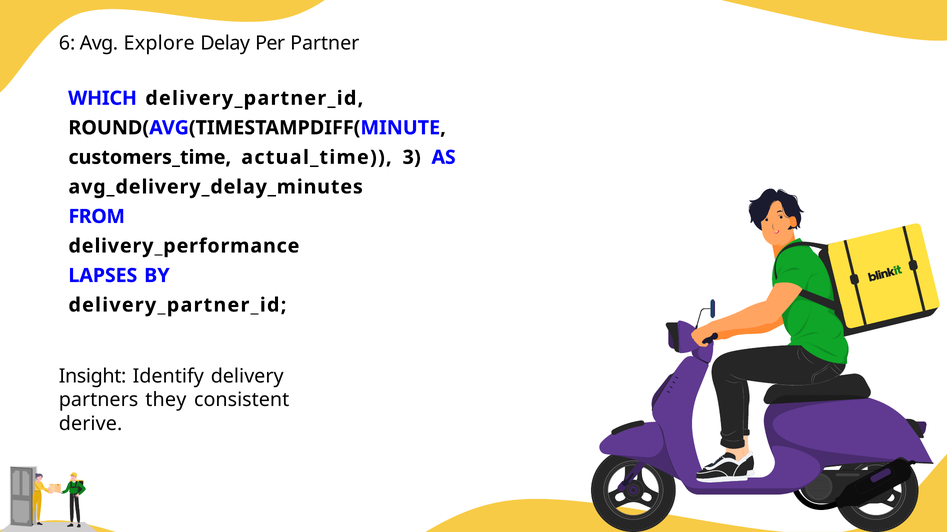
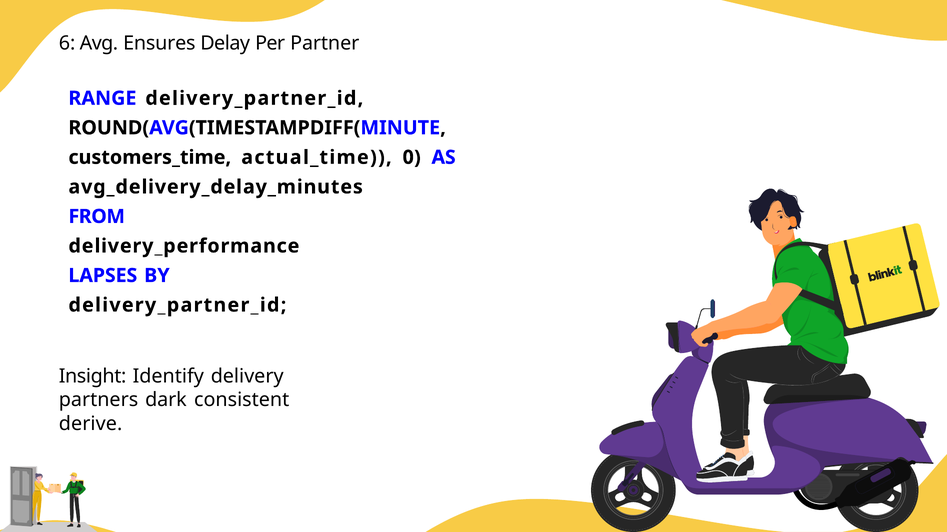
Explore: Explore -> Ensures
WHICH: WHICH -> RANGE
3: 3 -> 0
they: they -> dark
